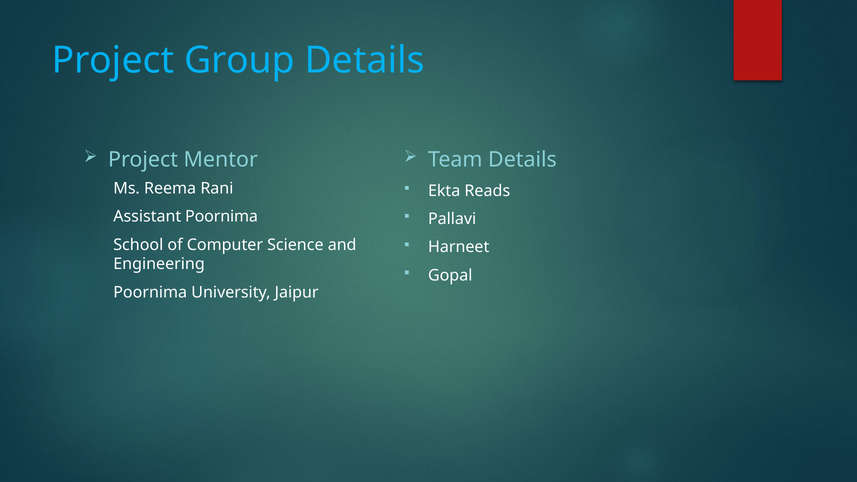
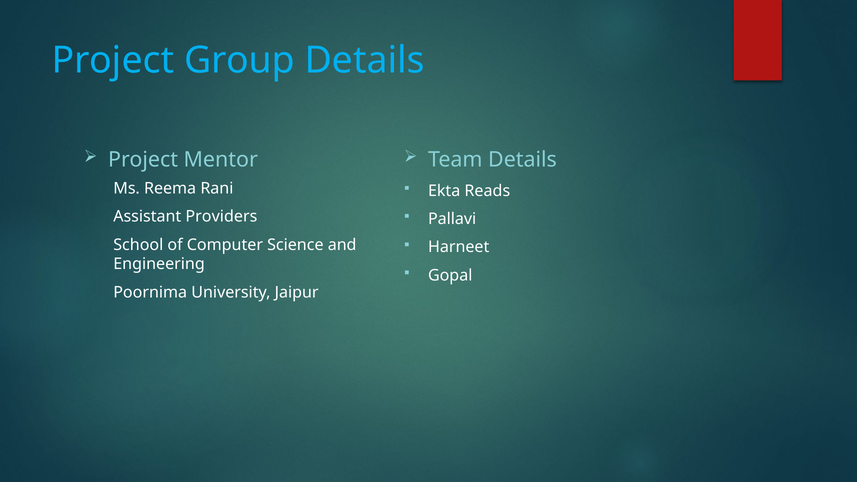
Assistant Poornima: Poornima -> Providers
